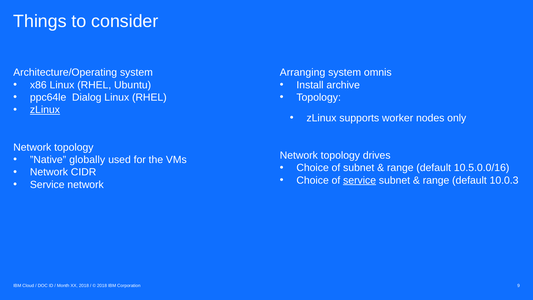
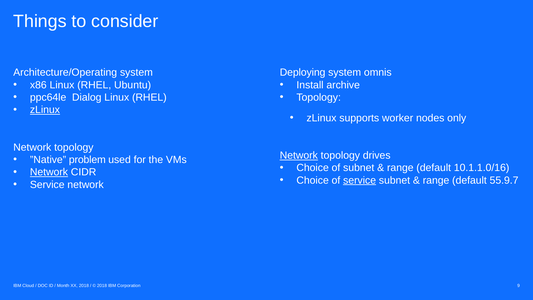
Arranging: Arranging -> Deploying
Network at (299, 155) underline: none -> present
globally: globally -> problem
10.5.0.0/16: 10.5.0.0/16 -> 10.1.1.0/16
Network at (49, 172) underline: none -> present
10.0.3: 10.0.3 -> 55.9.7
